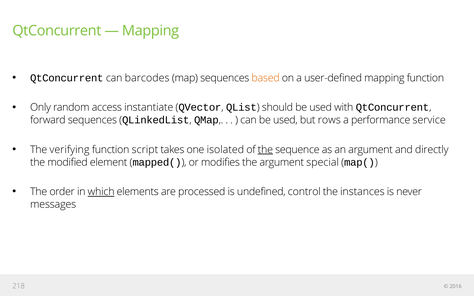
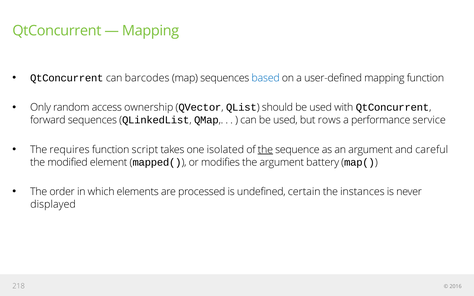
based colour: orange -> blue
instantiate: instantiate -> ownership
verifying: verifying -> requires
directly: directly -> careful
special: special -> battery
which underline: present -> none
control: control -> certain
messages: messages -> displayed
